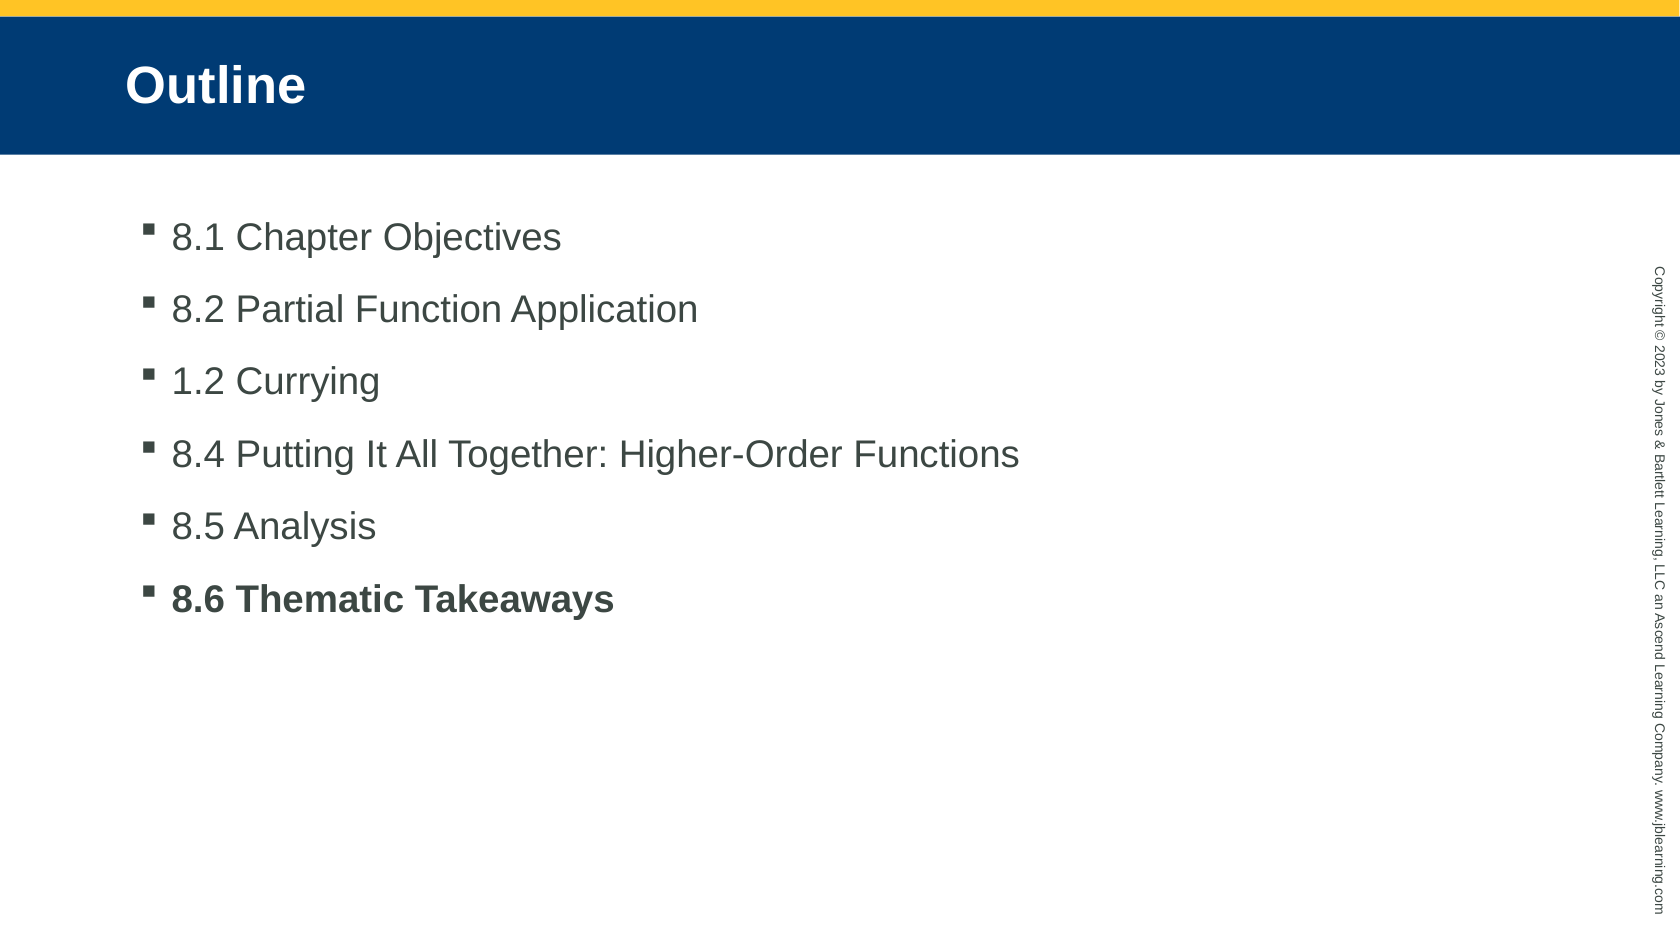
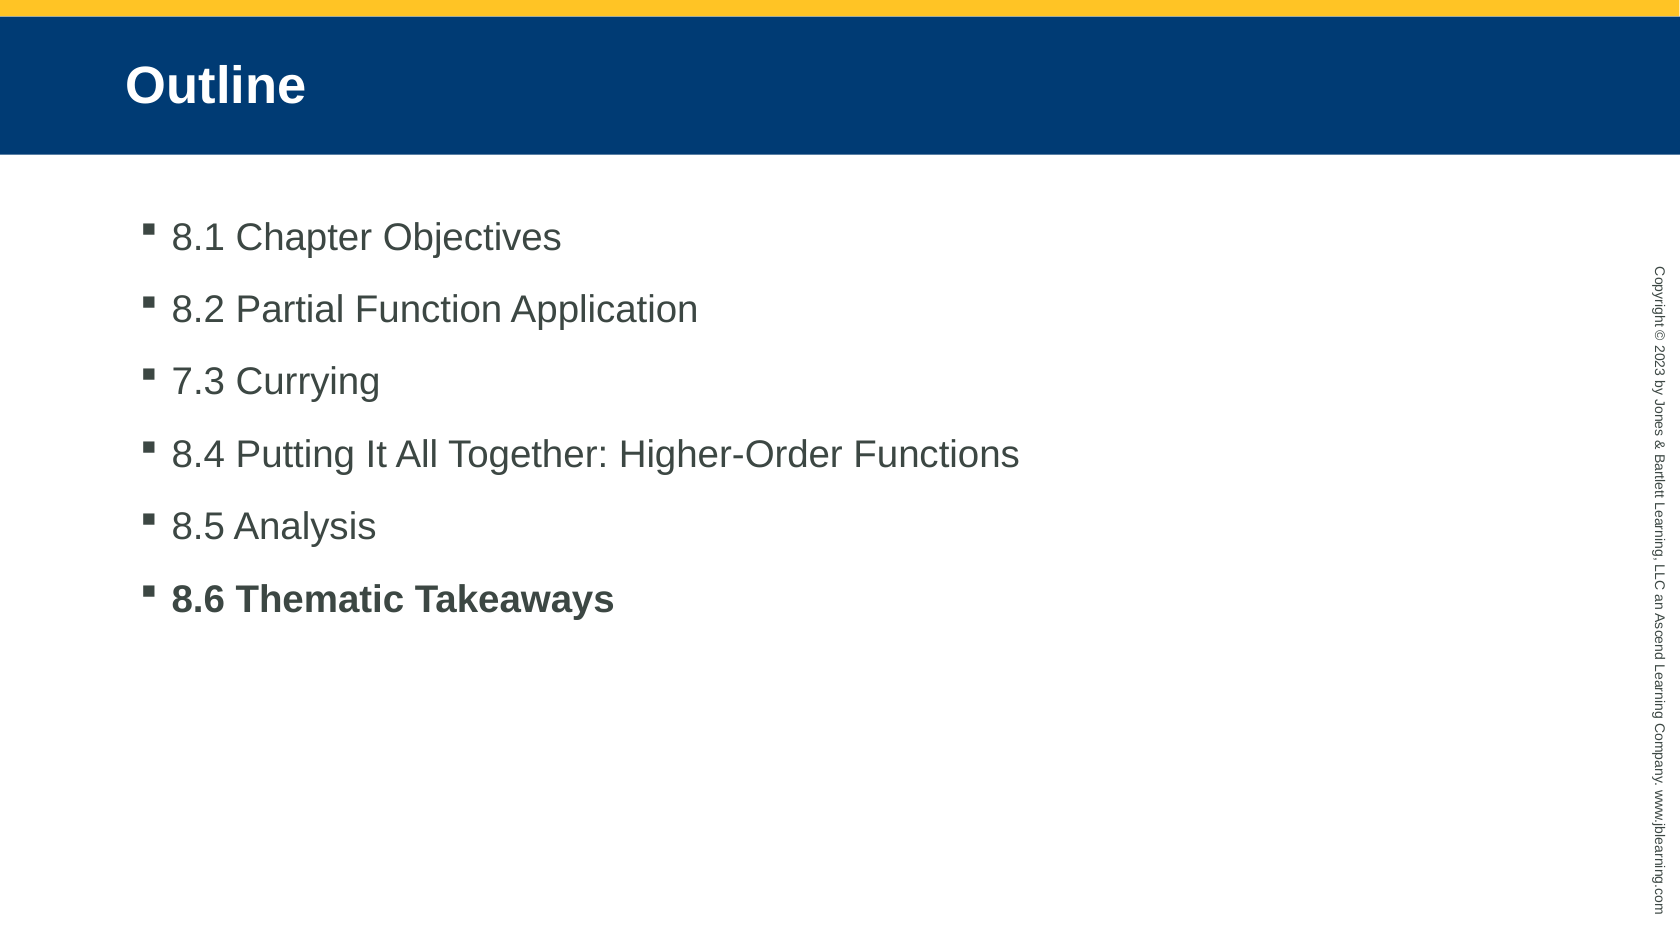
1.2: 1.2 -> 7.3
